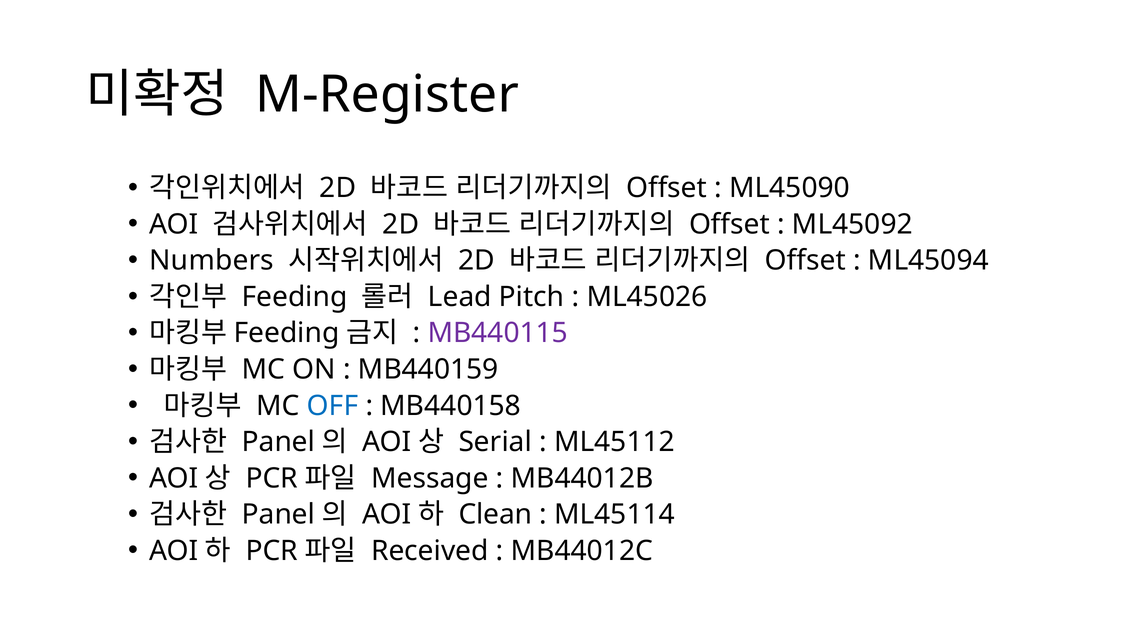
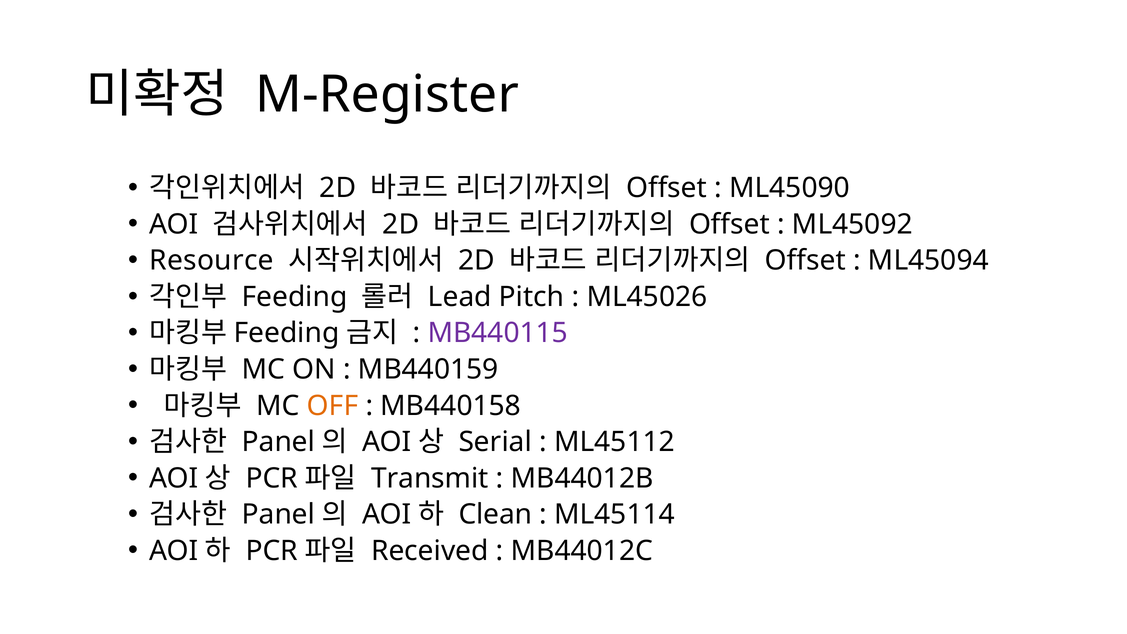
Numbers: Numbers -> Resource
OFF colour: blue -> orange
Message: Message -> Transmit
